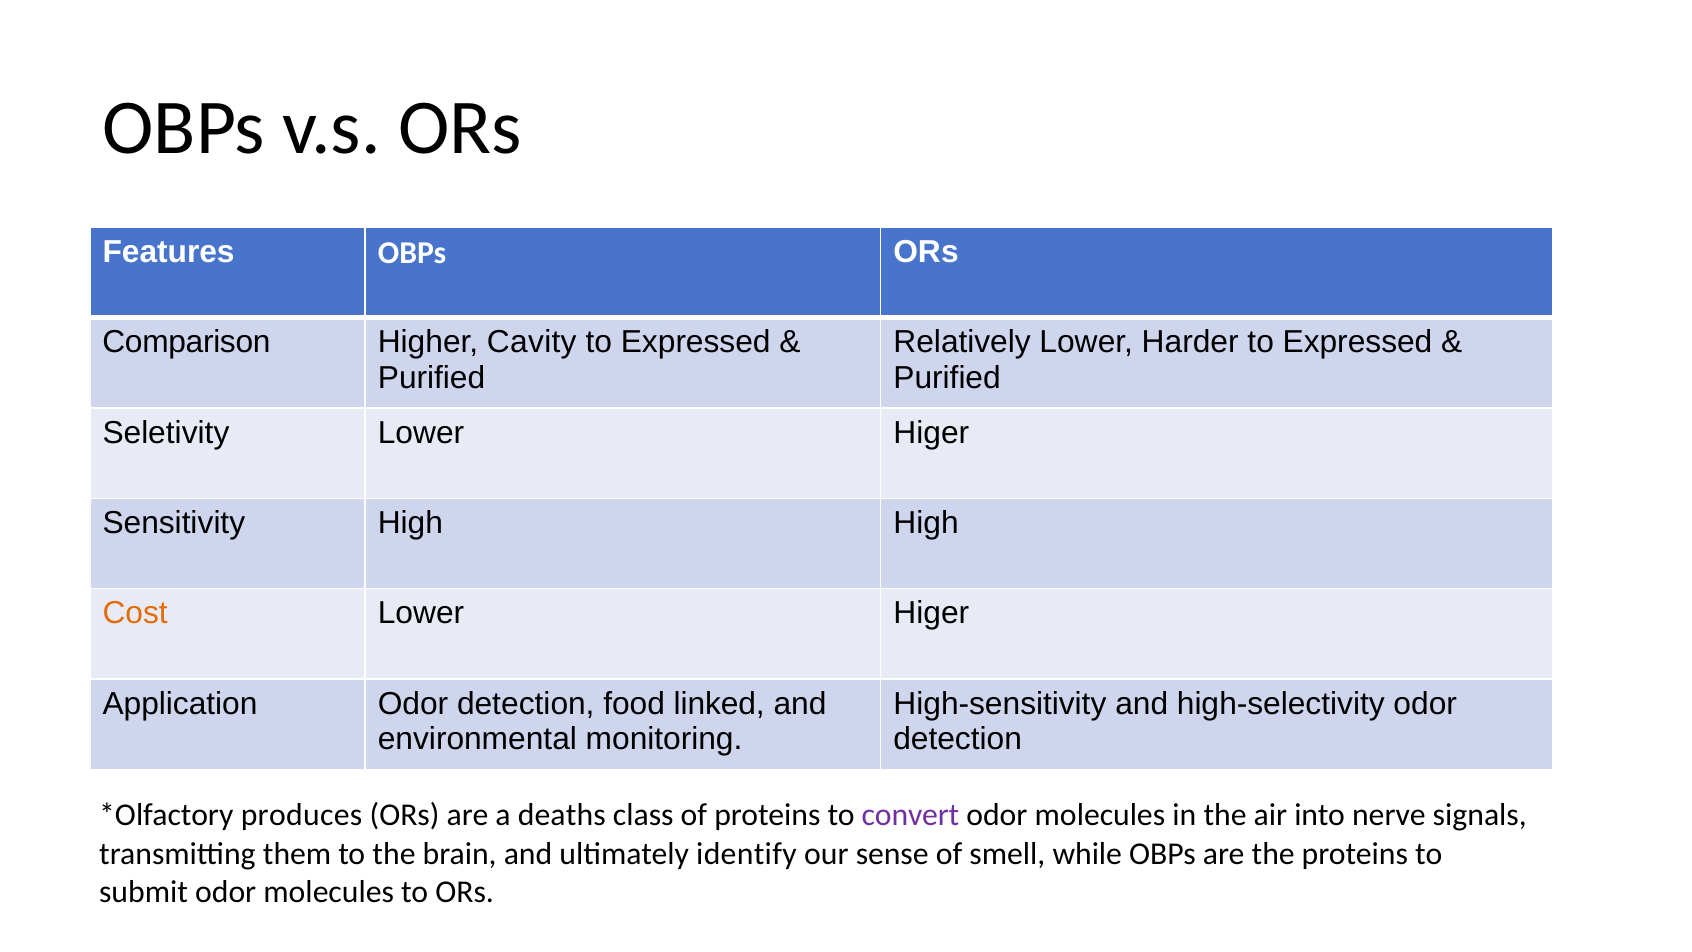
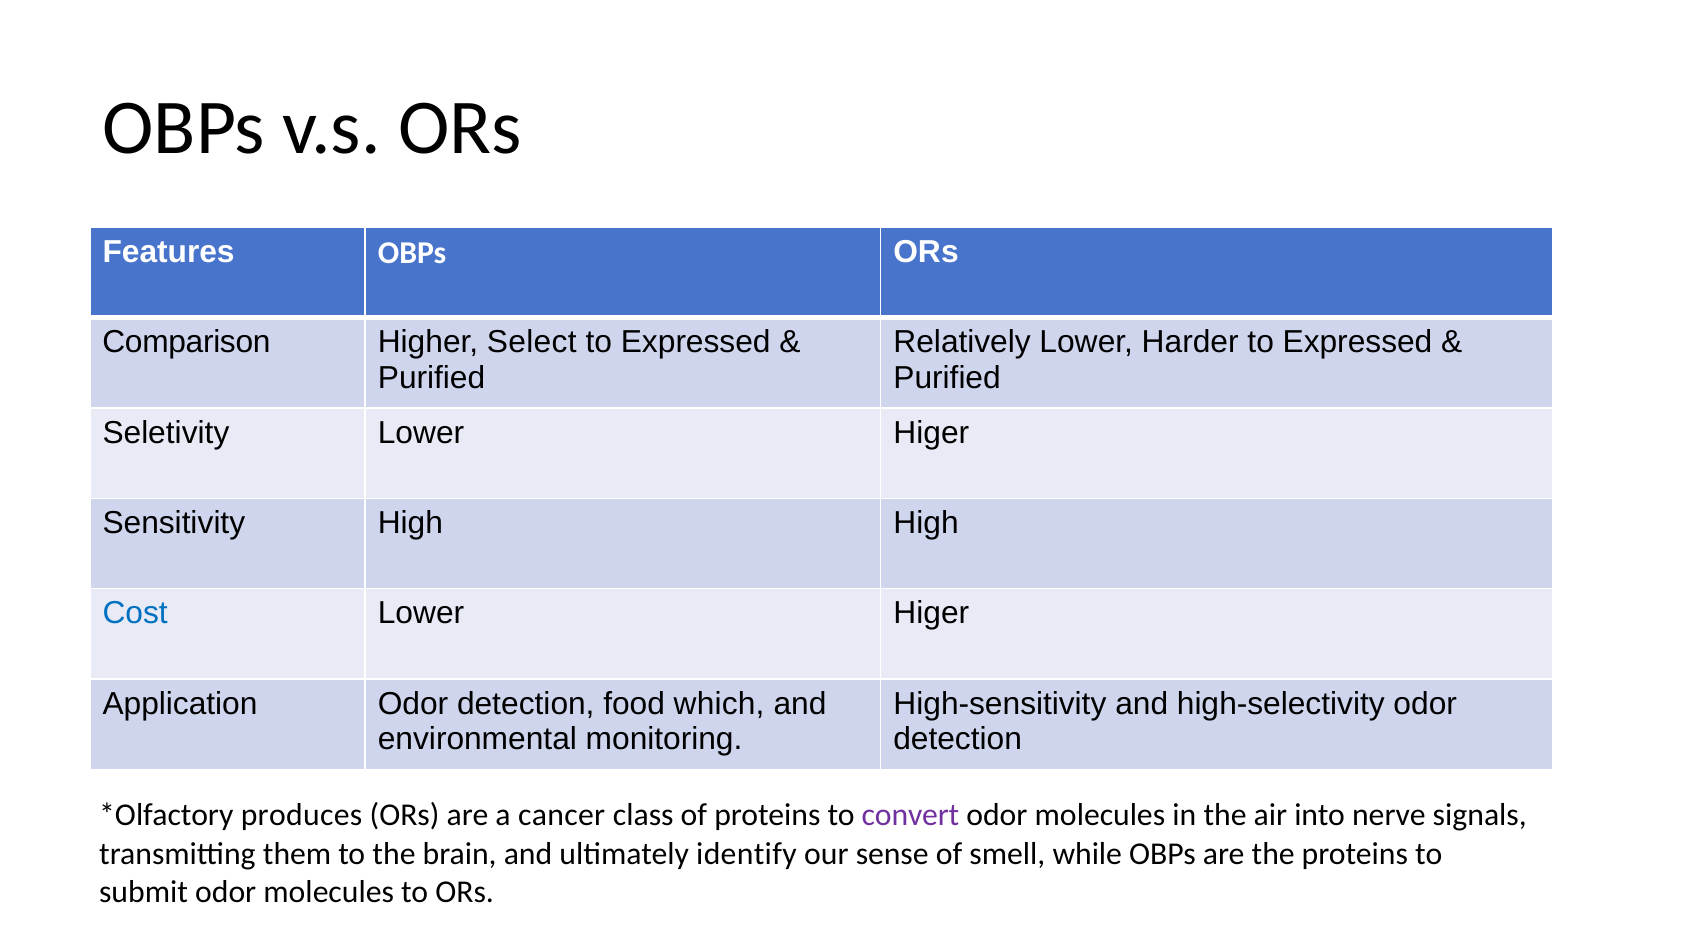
Cavity: Cavity -> Select
Cost colour: orange -> blue
linked: linked -> which
deaths: deaths -> cancer
